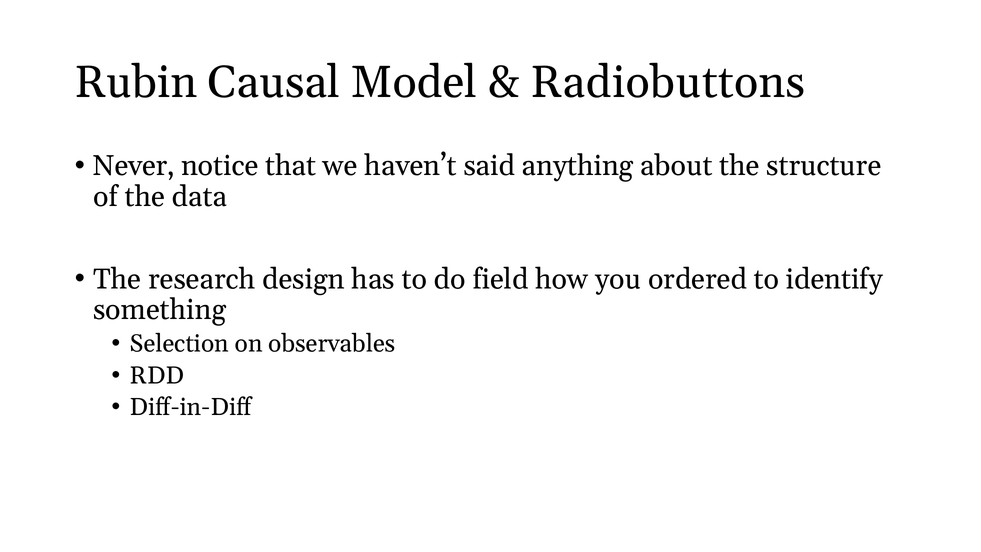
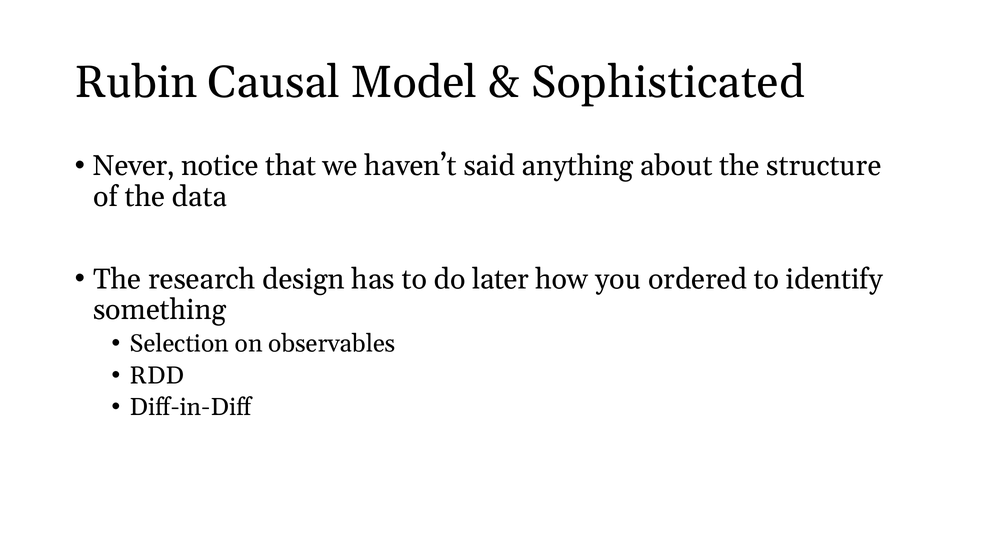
Radiobuttons: Radiobuttons -> Sophisticated
field: field -> later
